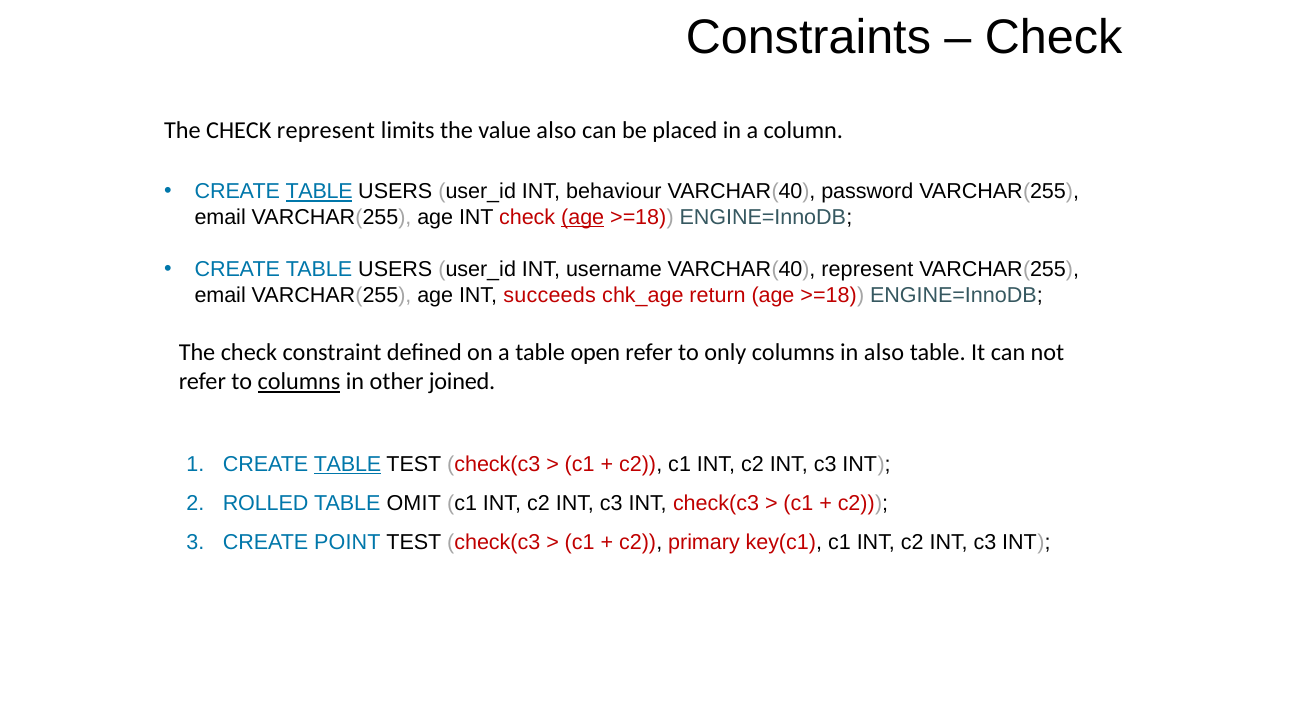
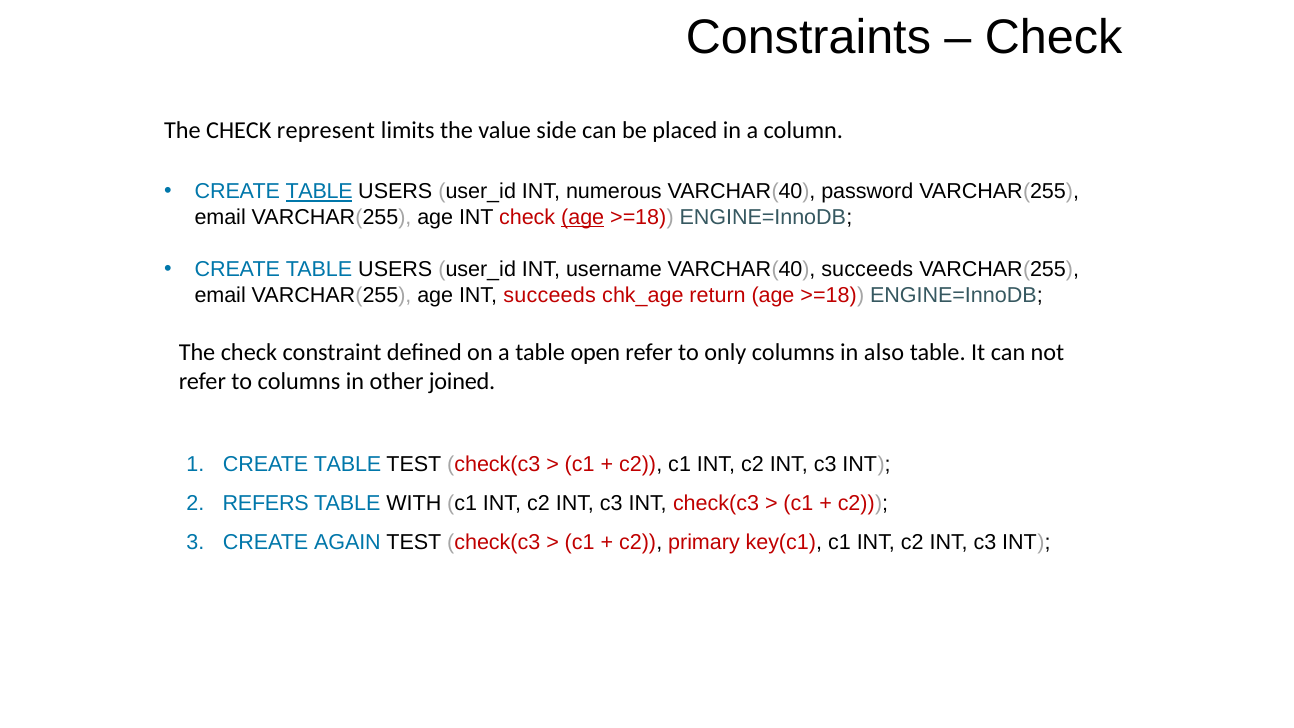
value also: also -> side
behaviour: behaviour -> numerous
VARCHAR(40 represent: represent -> succeeds
columns at (299, 382) underline: present -> none
TABLE at (347, 464) underline: present -> none
ROLLED: ROLLED -> REFERS
OMIT: OMIT -> WITH
POINT: POINT -> AGAIN
